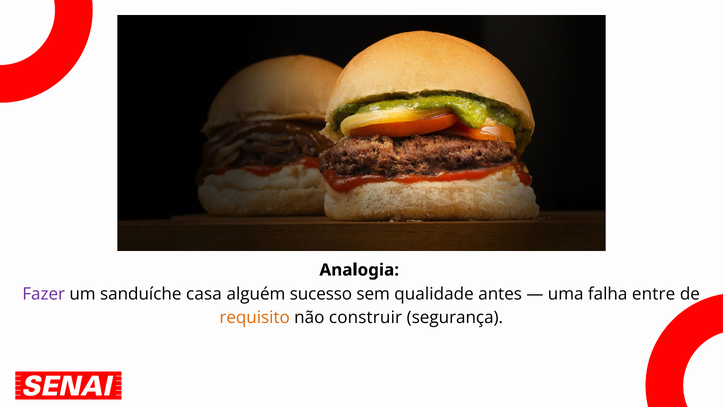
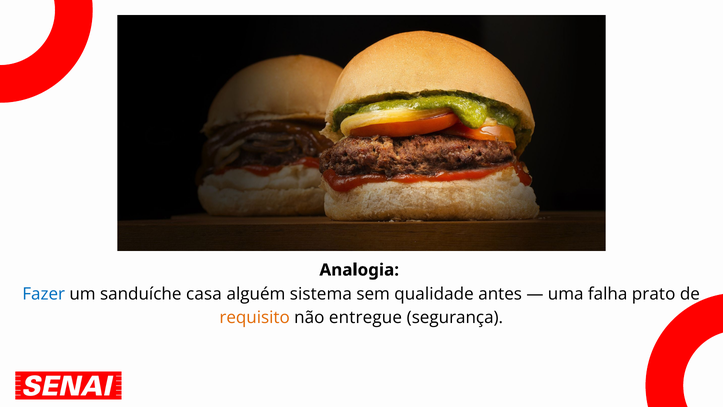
Fazer colour: purple -> blue
sucesso: sucesso -> sistema
entre: entre -> prato
construir: construir -> entregue
